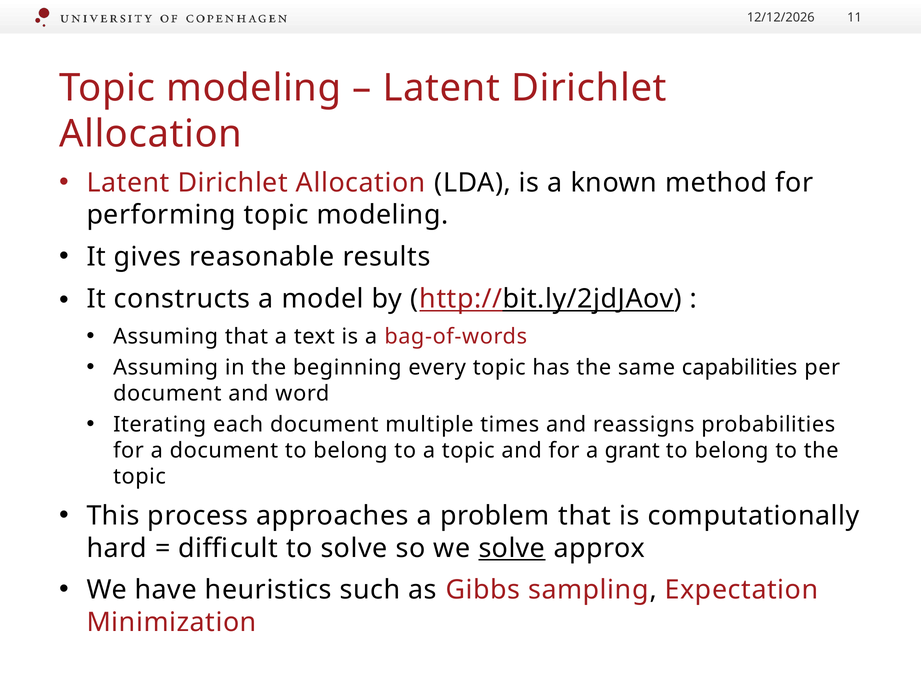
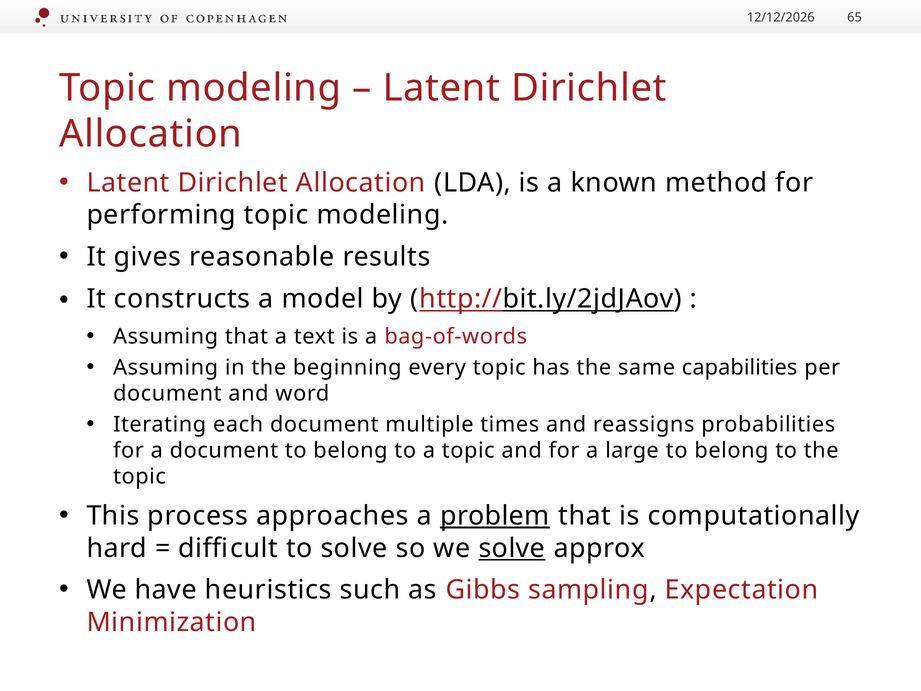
11: 11 -> 65
grant: grant -> large
problem underline: none -> present
